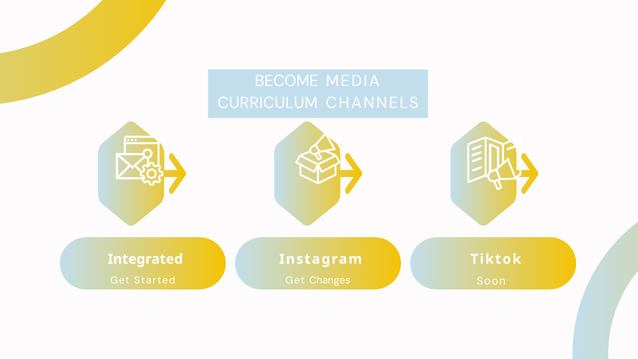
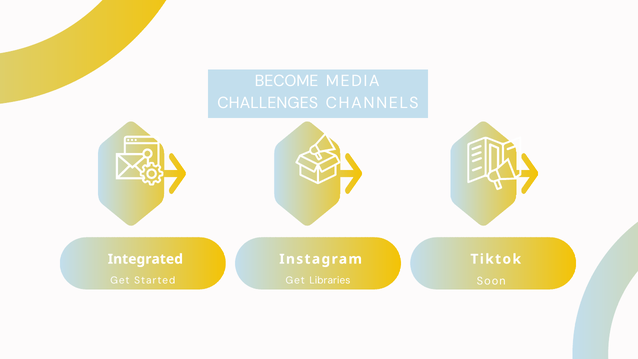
CURRICULUM: CURRICULUM -> CHALLENGES
Changes: Changes -> Libraries
